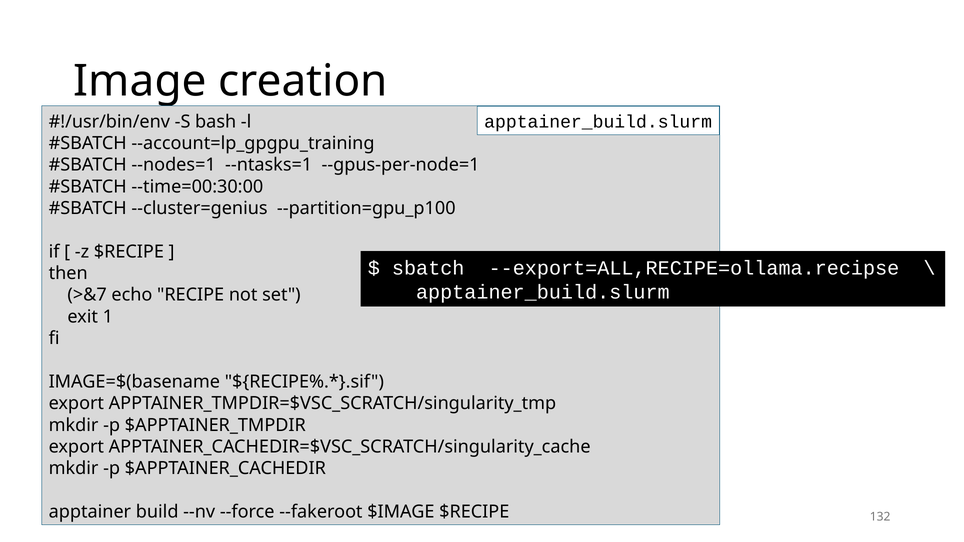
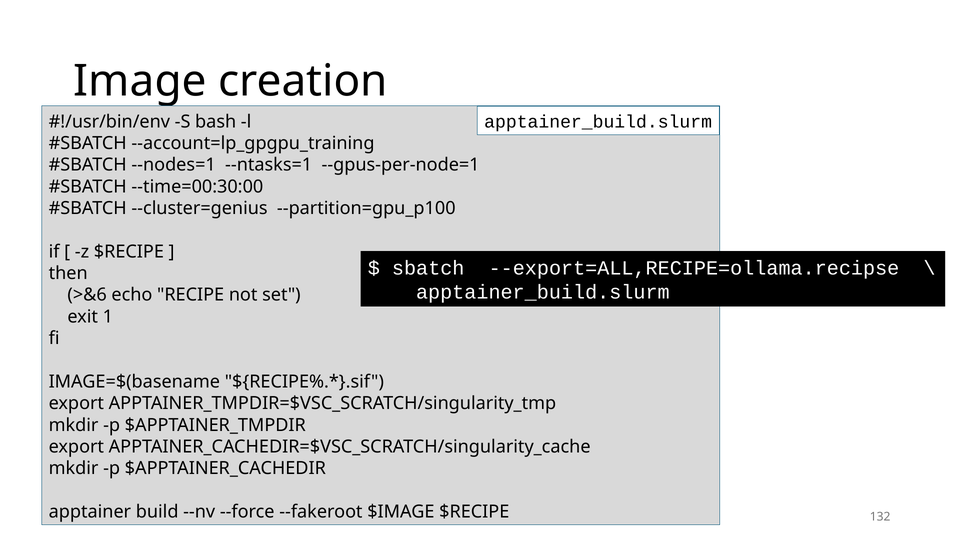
>&7: >&7 -> >&6
